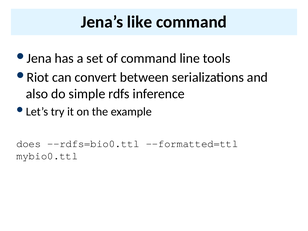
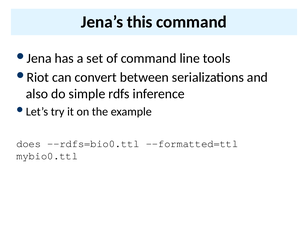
like: like -> this
